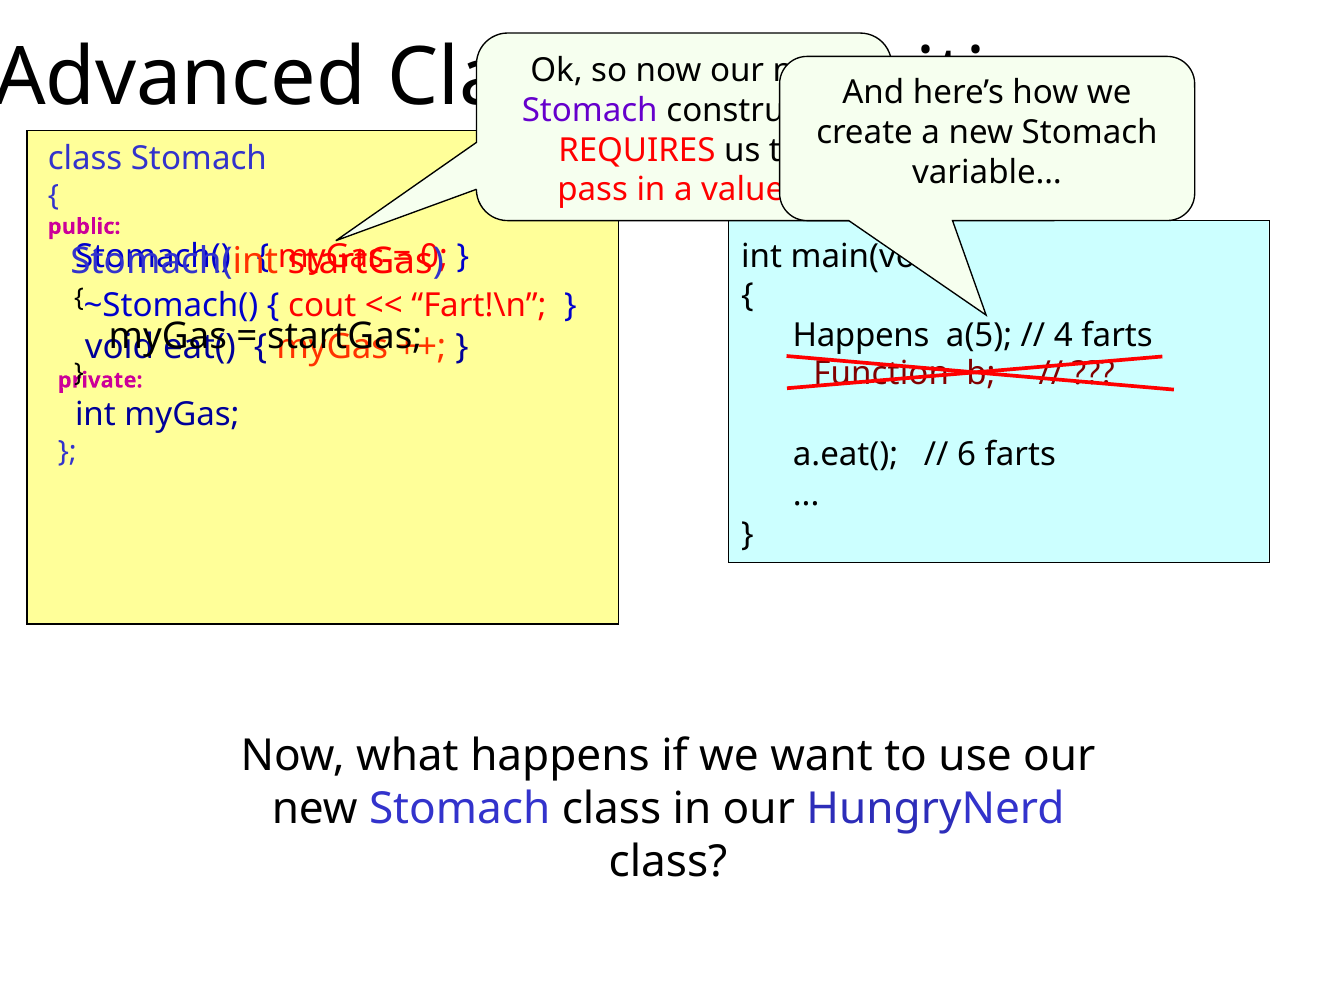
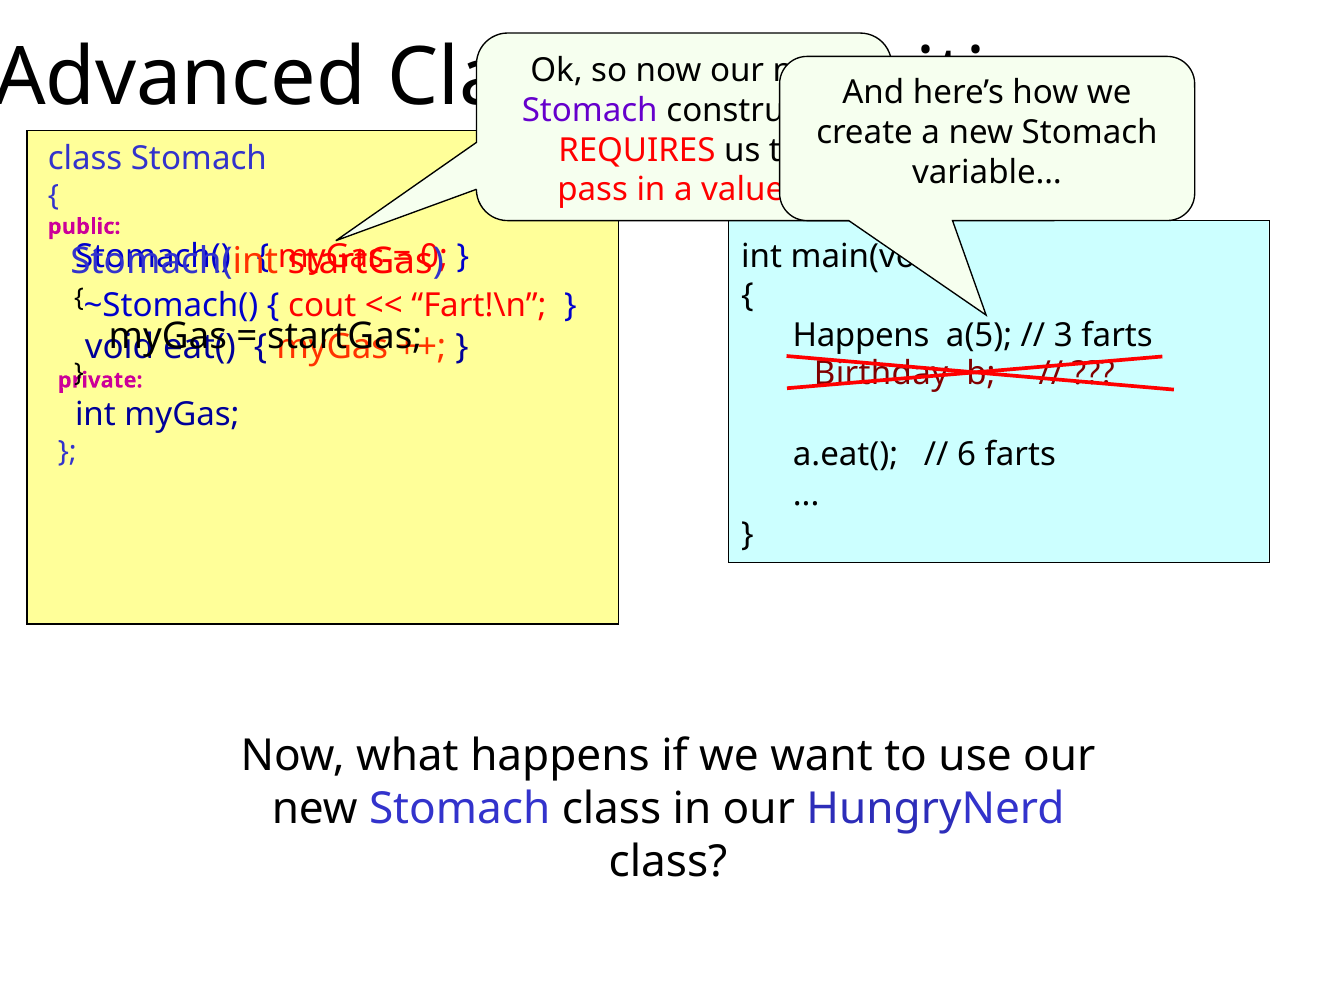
4: 4 -> 3
Function: Function -> Birthday
